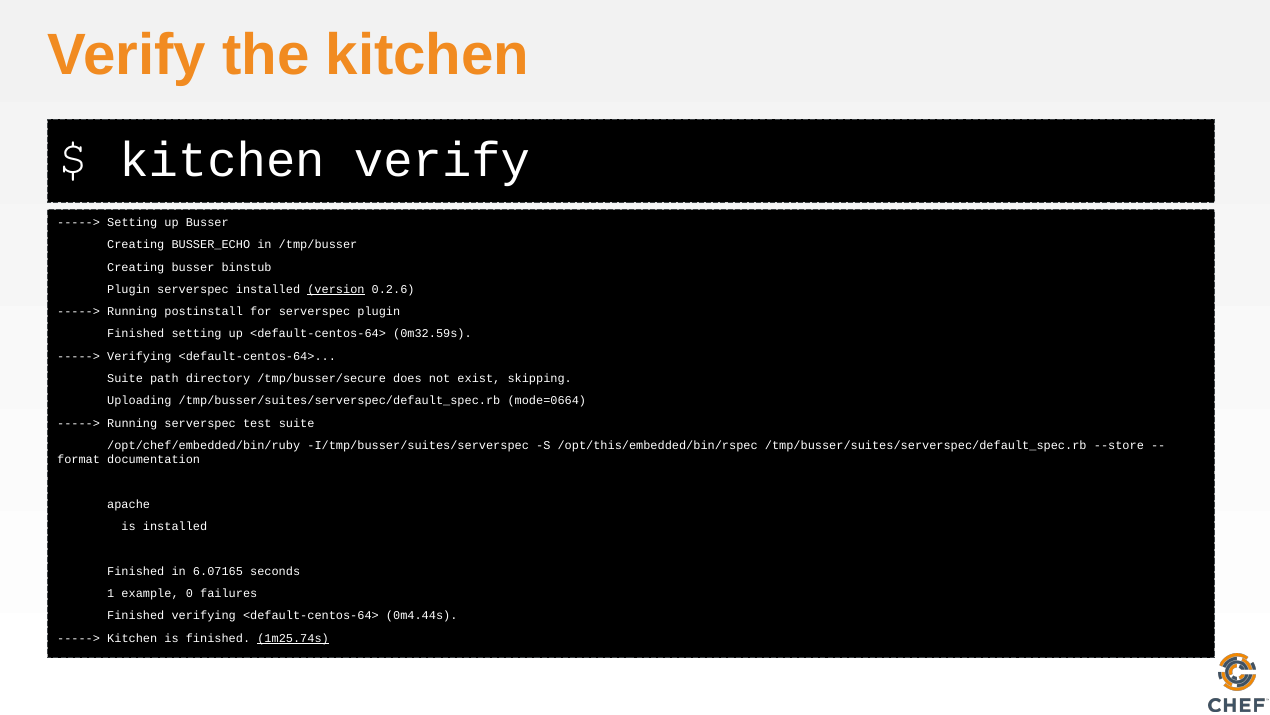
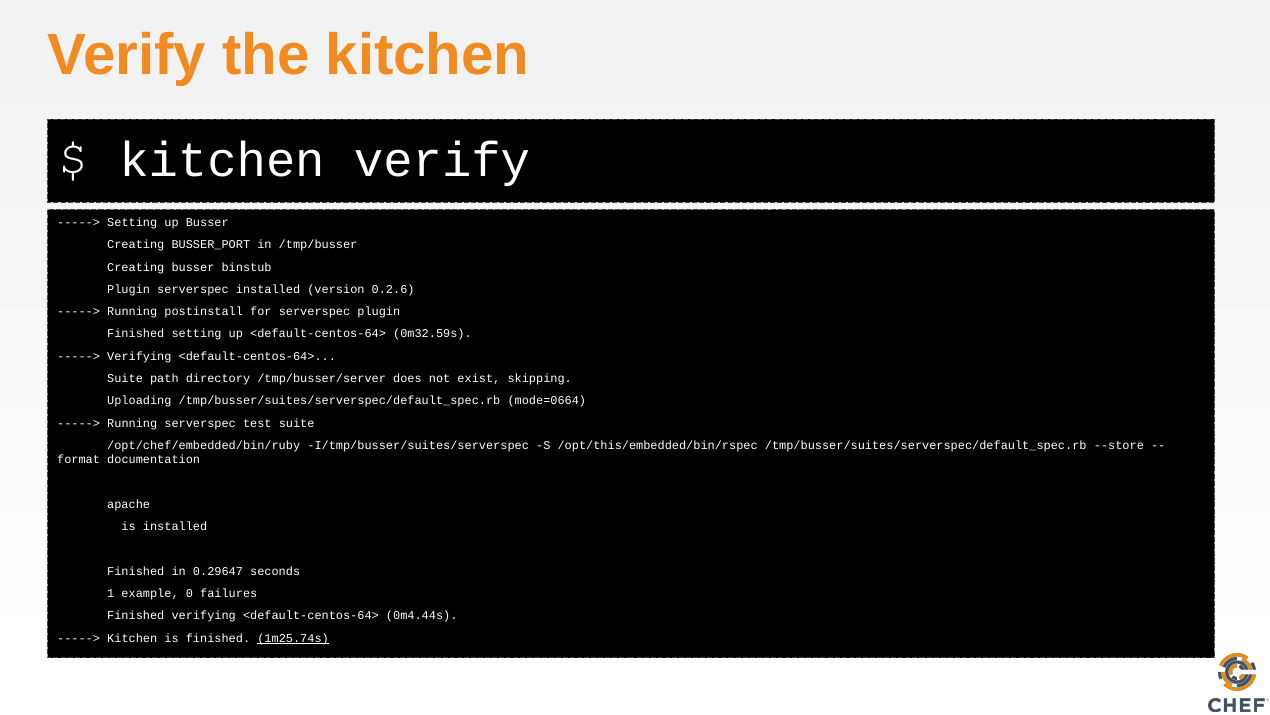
BUSSER_ECHO: BUSSER_ECHO -> BUSSER_PORT
version underline: present -> none
/tmp/busser/secure: /tmp/busser/secure -> /tmp/busser/server
6.07165: 6.07165 -> 0.29647
